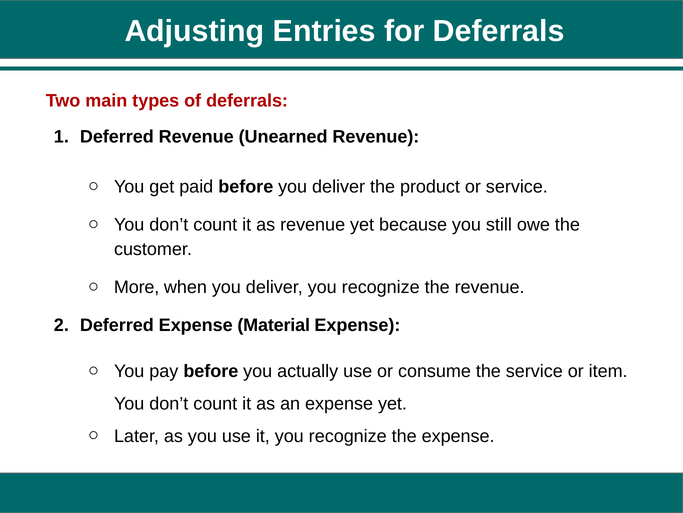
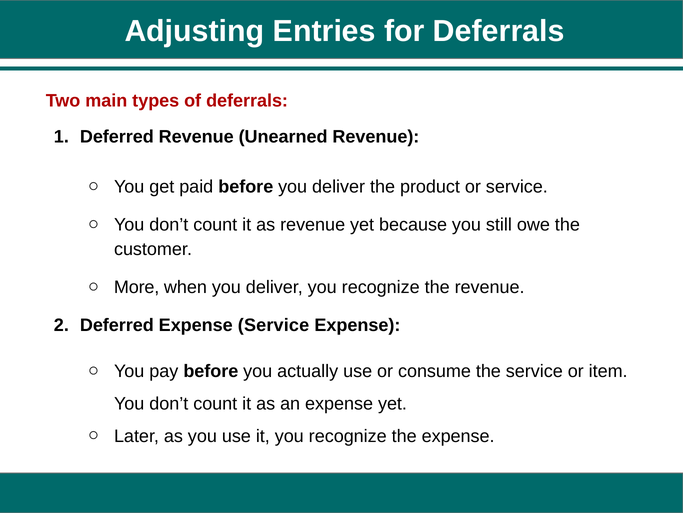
Expense Material: Material -> Service
